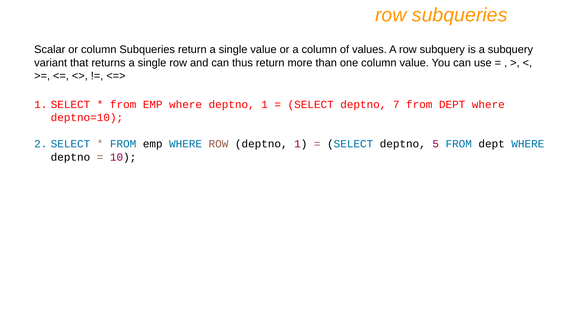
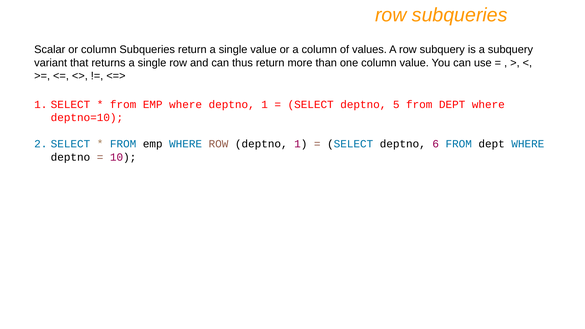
7: 7 -> 5
5: 5 -> 6
